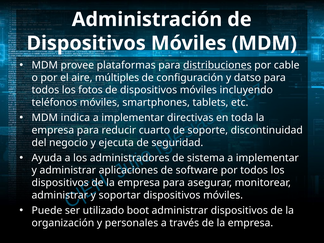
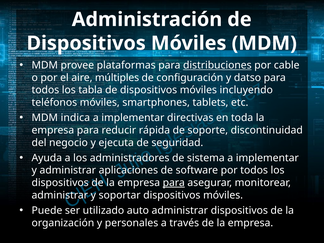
fotos: fotos -> tabla
cuarto: cuarto -> rápida
para at (174, 183) underline: none -> present
boot: boot -> auto
